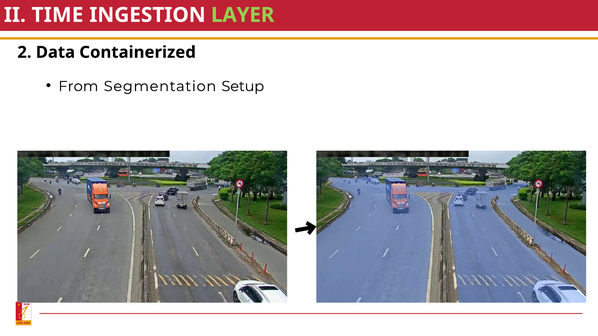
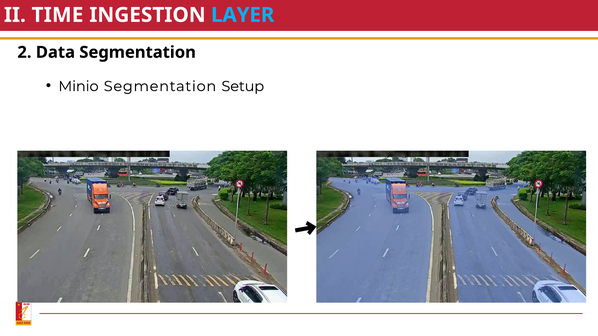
LAYER colour: light green -> light blue
Data Containerized: Containerized -> Segmentation
From: From -> Minio
